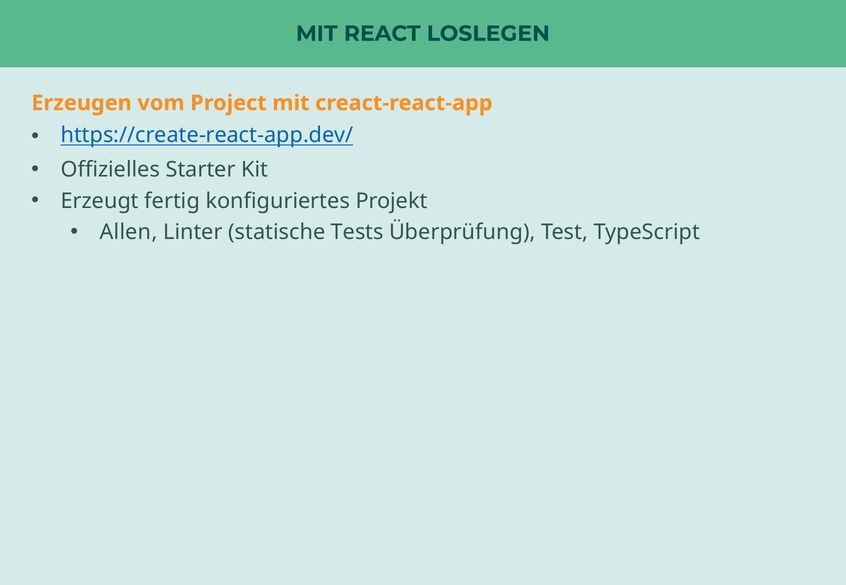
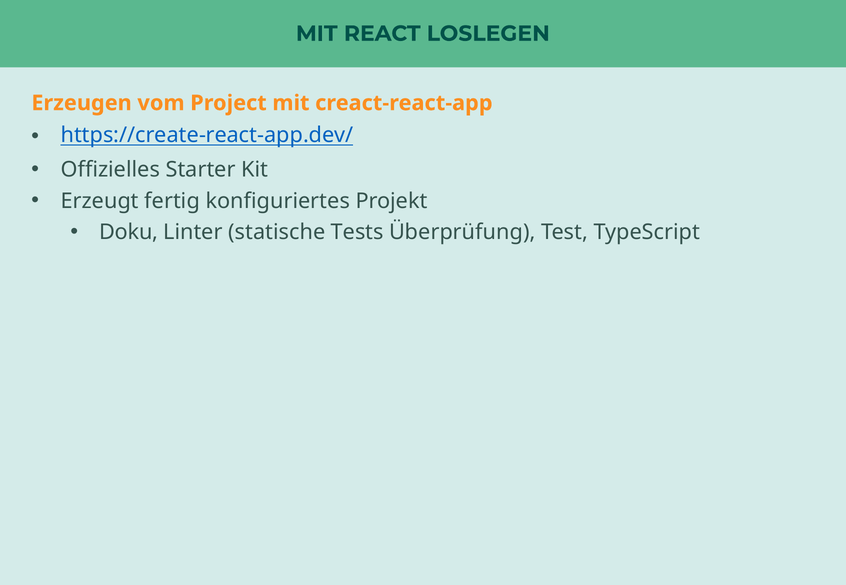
Allen: Allen -> Doku
